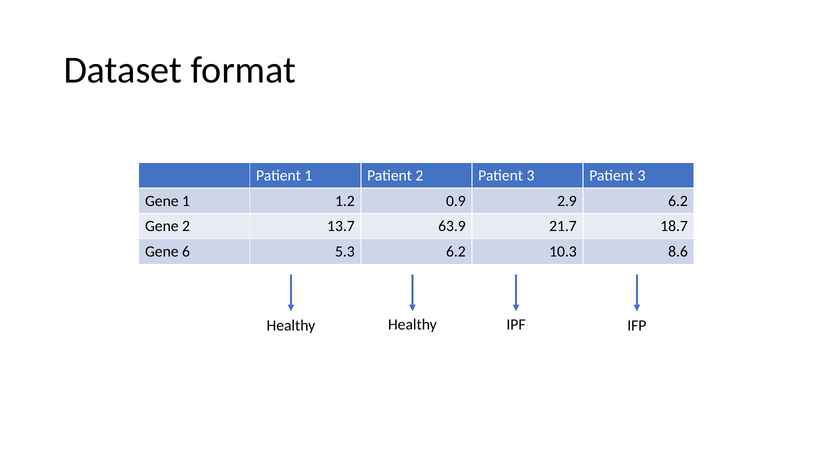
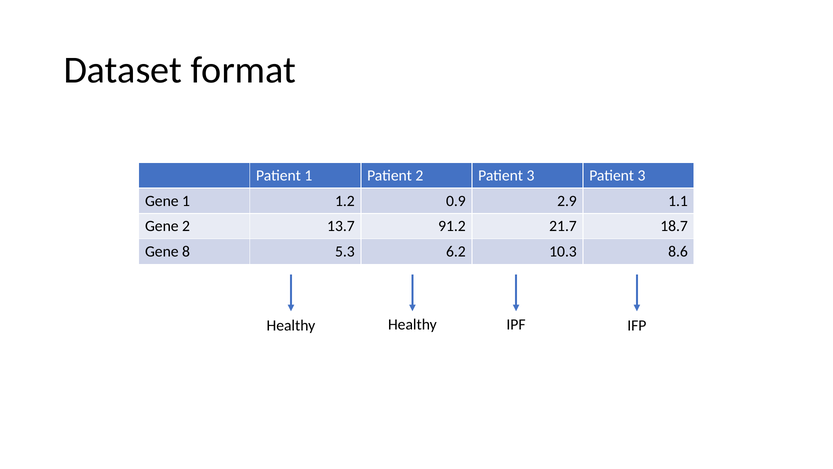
2.9 6.2: 6.2 -> 1.1
63.9: 63.9 -> 91.2
6: 6 -> 8
